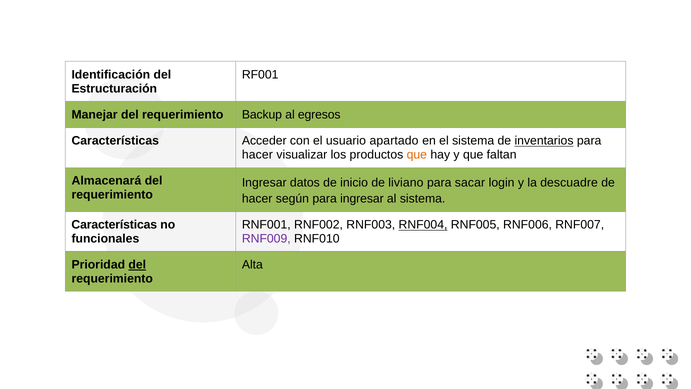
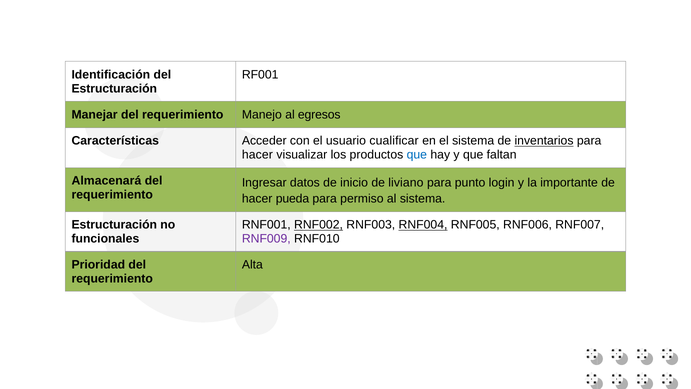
Backup: Backup -> Manejo
apartado: apartado -> cualificar
que at (417, 155) colour: orange -> blue
sacar: sacar -> punto
descuadre: descuadre -> importante
según: según -> pueda
para ingresar: ingresar -> permiso
Características at (114, 225): Características -> Estructuración
RNF002 underline: none -> present
del at (137, 265) underline: present -> none
